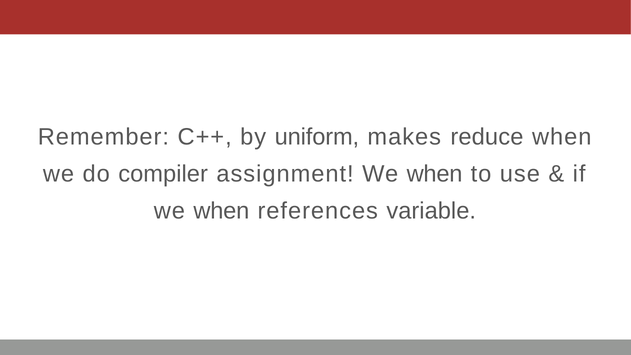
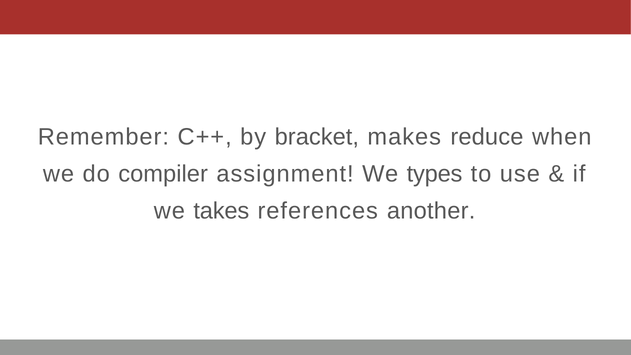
uniform: uniform -> bracket
assignment We when: when -> types
when at (221, 211): when -> takes
variable: variable -> another
